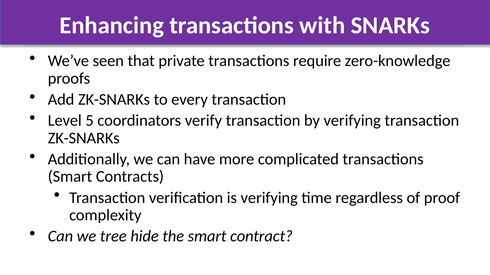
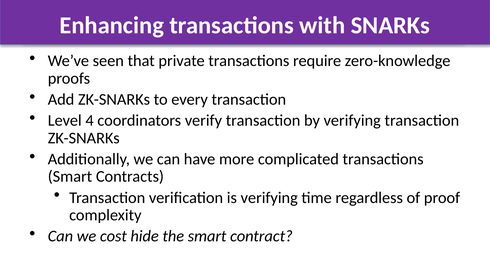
5: 5 -> 4
tree: tree -> cost
